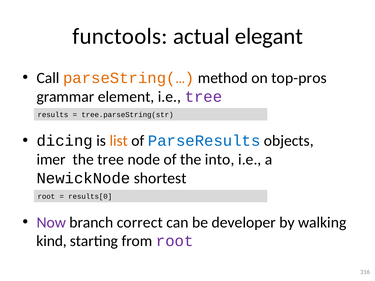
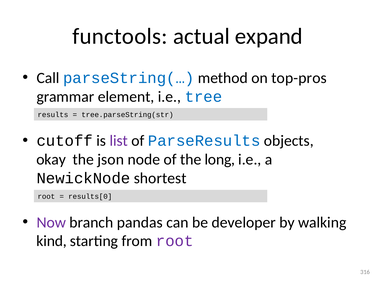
elegant: elegant -> expand
parseString(… colour: orange -> blue
tree at (203, 97) colour: purple -> blue
dicing: dicing -> cutoff
list colour: orange -> purple
imer: imer -> okay
the tree: tree -> json
into: into -> long
correct: correct -> pandas
